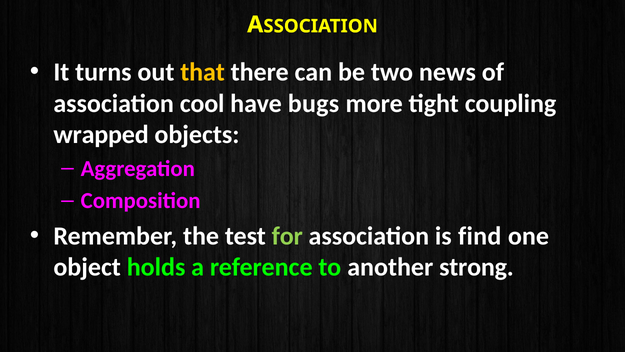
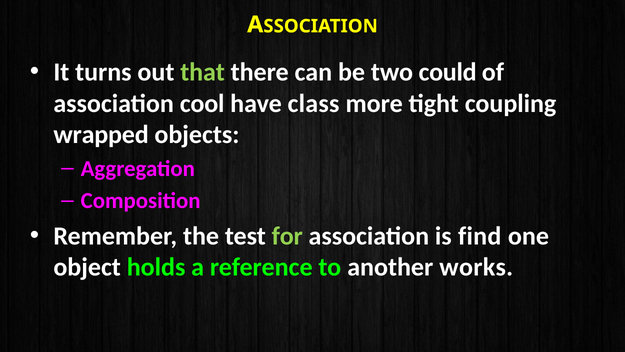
that colour: yellow -> light green
news: news -> could
bugs: bugs -> class
strong: strong -> works
